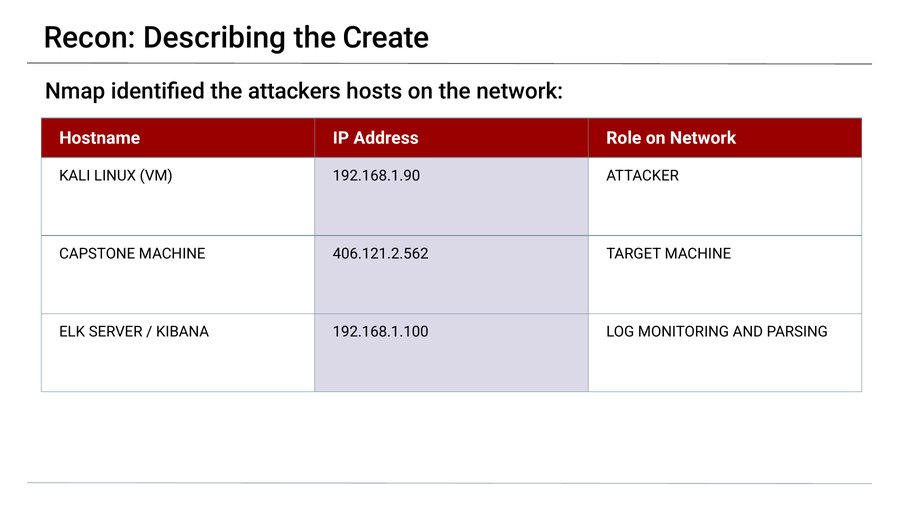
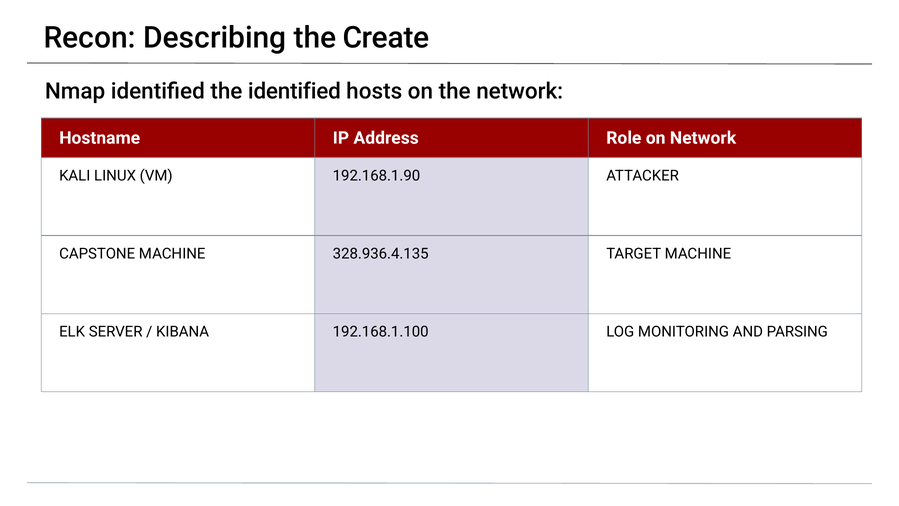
the attackers: attackers -> identified
406.121.2.562: 406.121.2.562 -> 328.936.4.135
